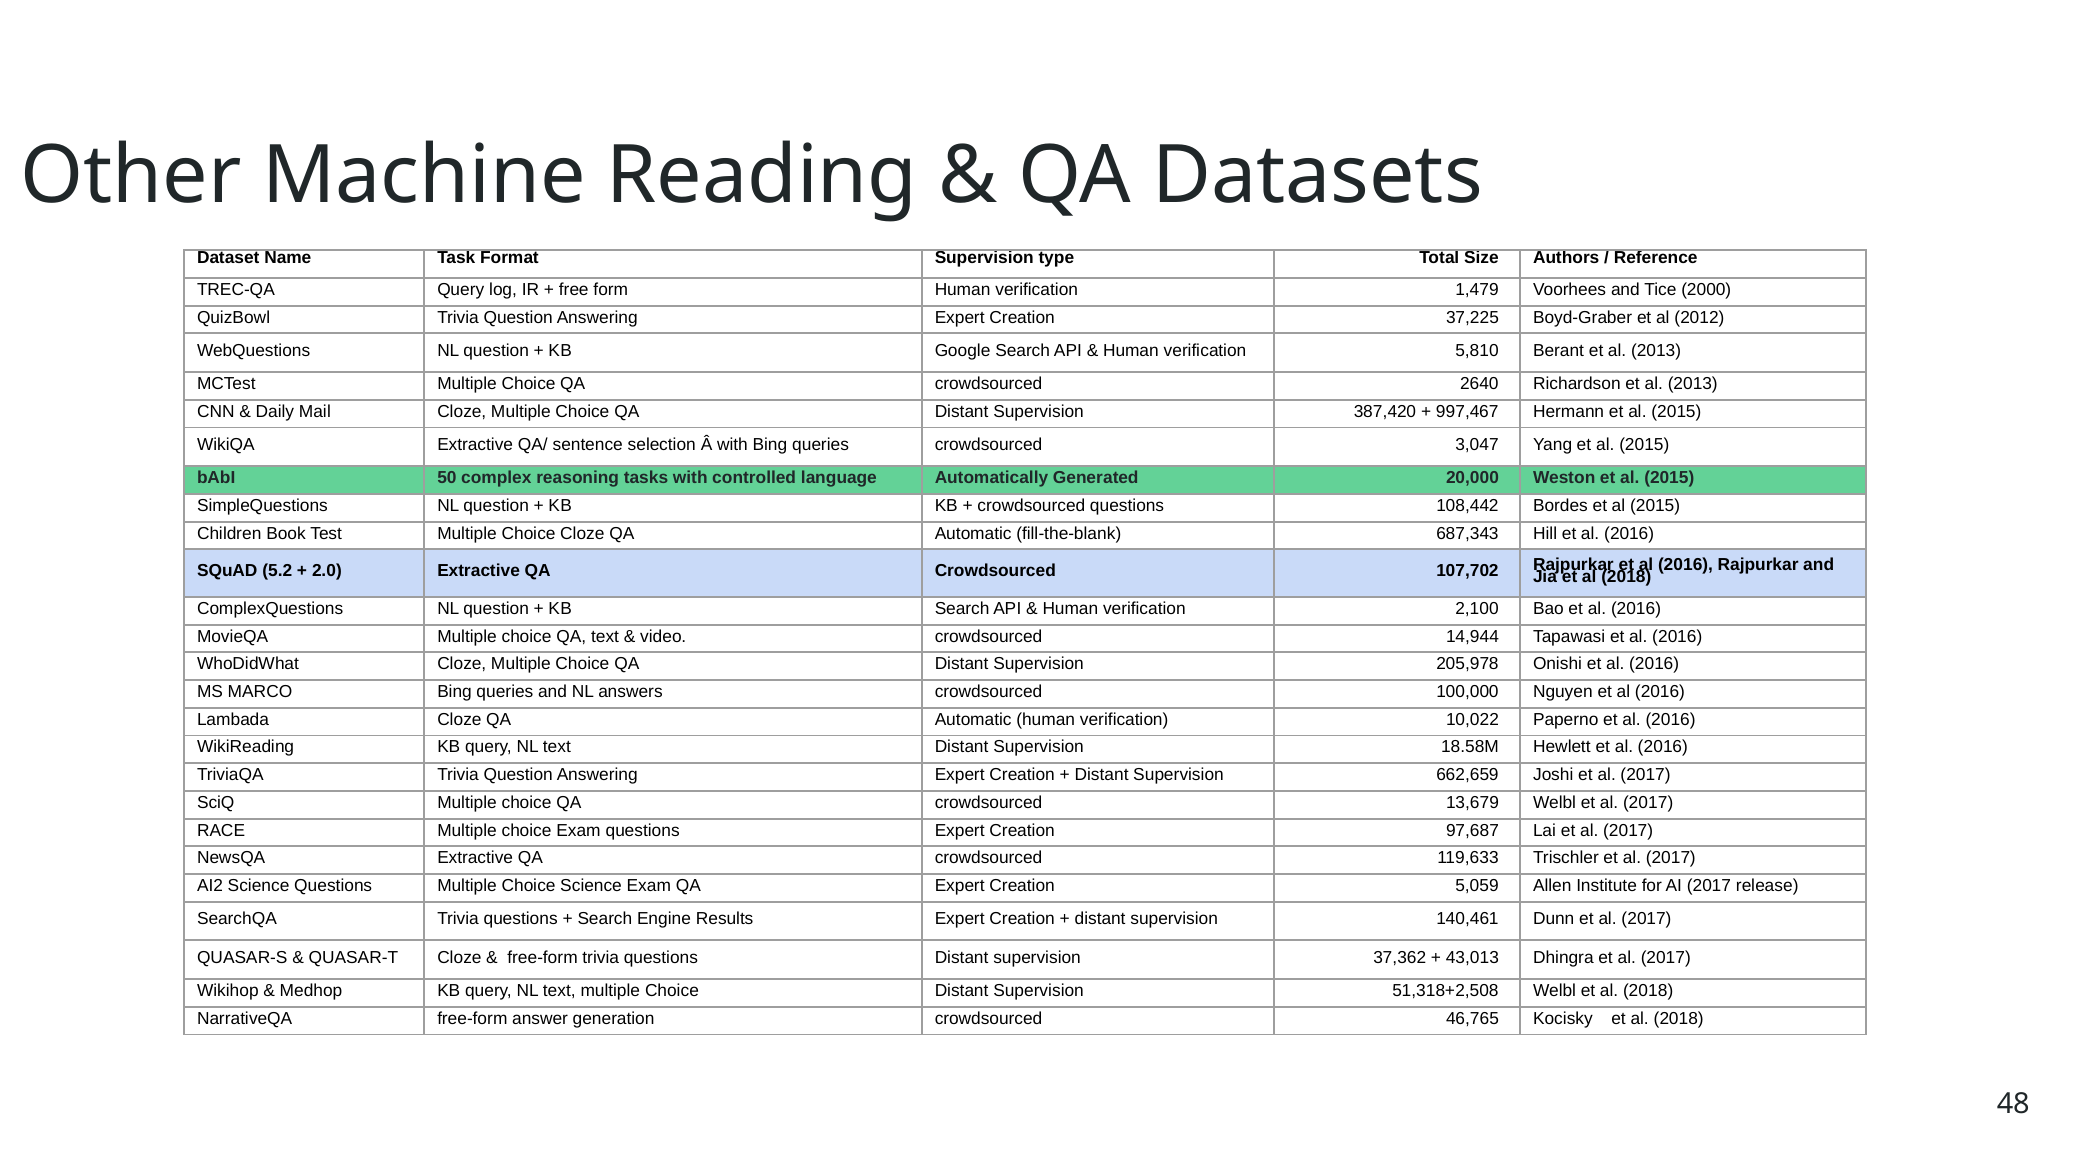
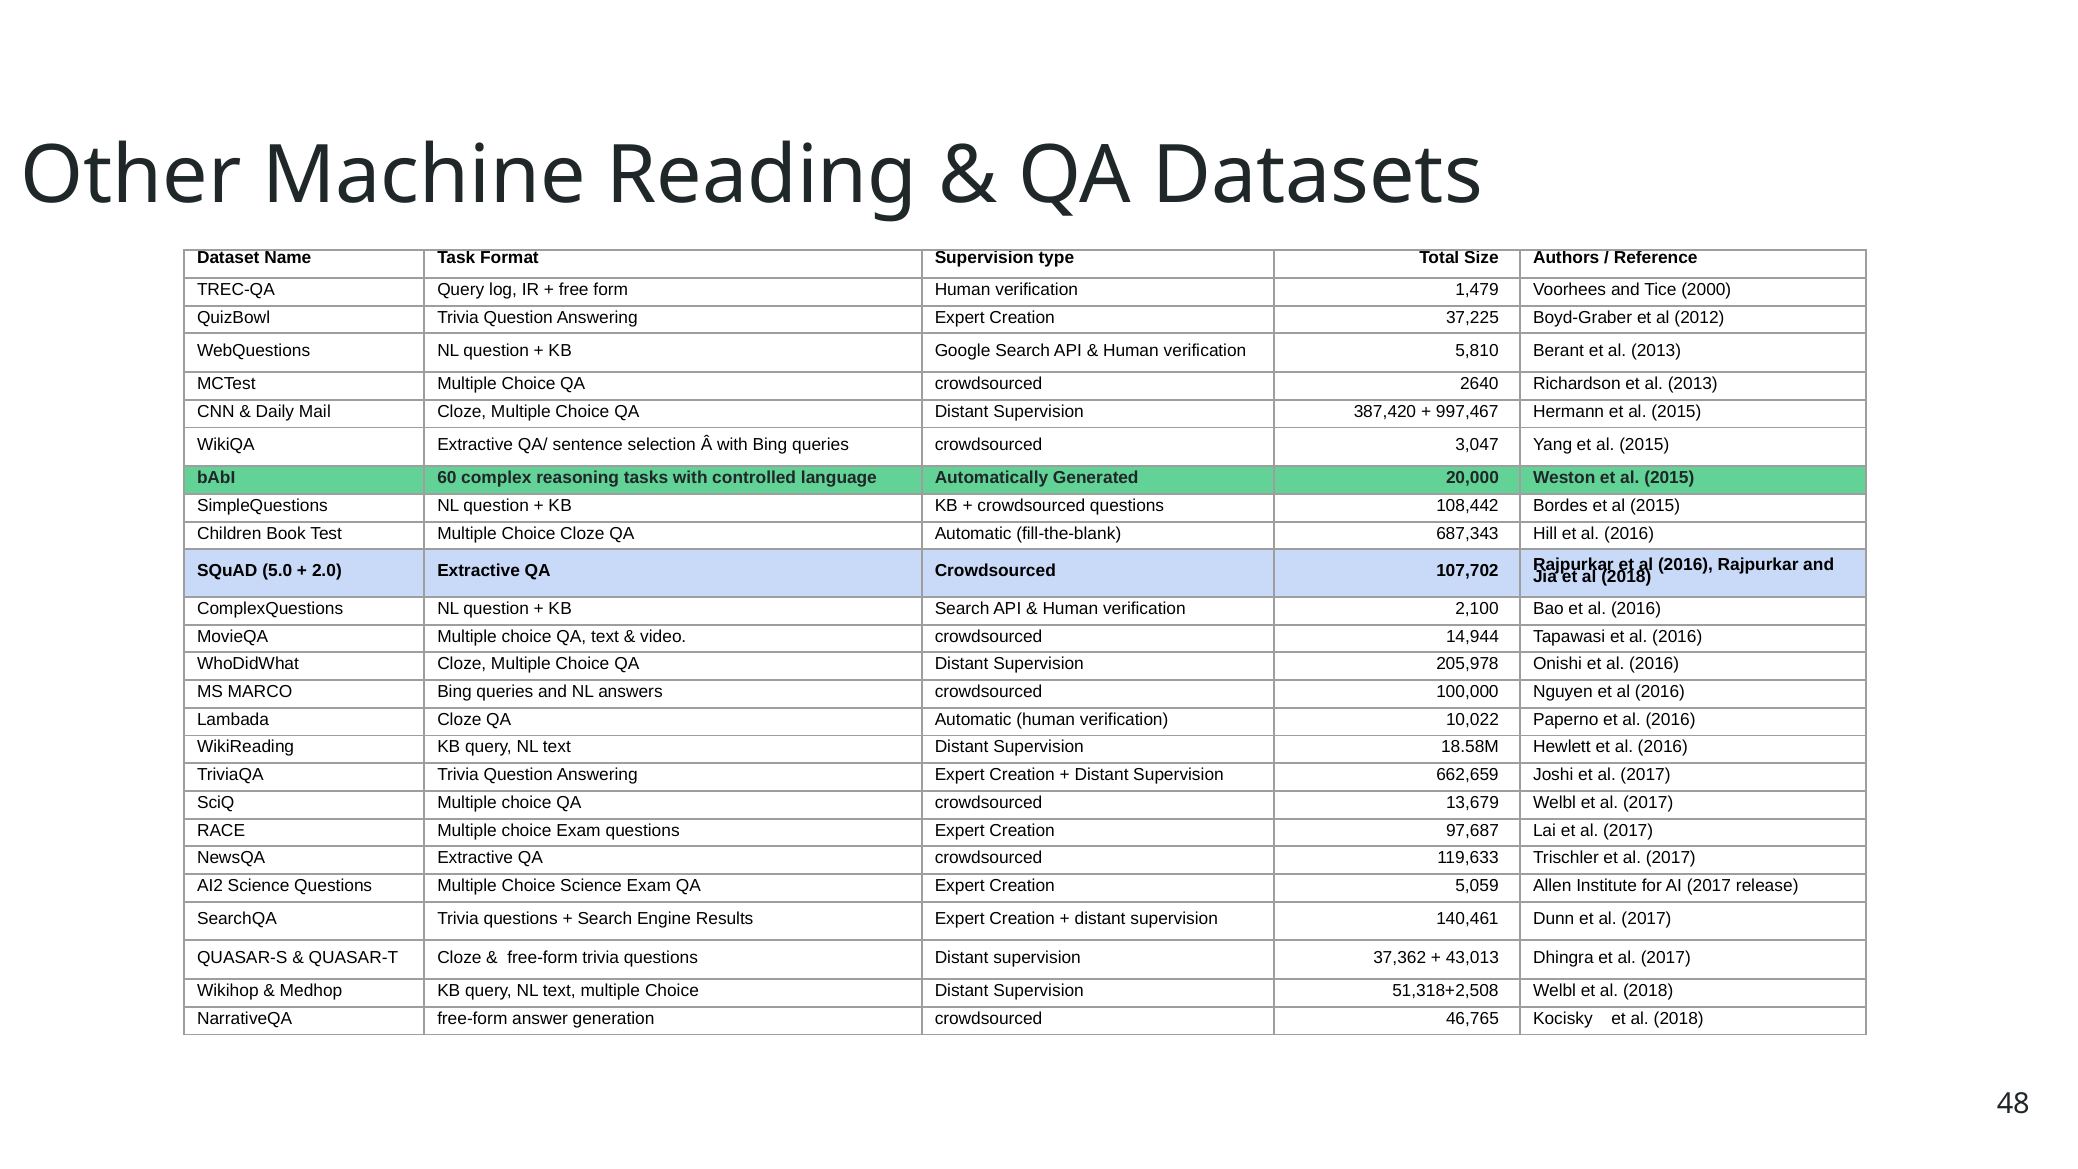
50: 50 -> 60
5.2: 5.2 -> 5.0
